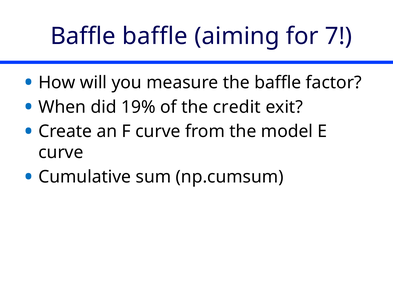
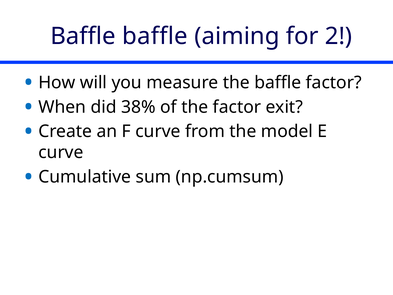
7: 7 -> 2
19%: 19% -> 38%
the credit: credit -> factor
